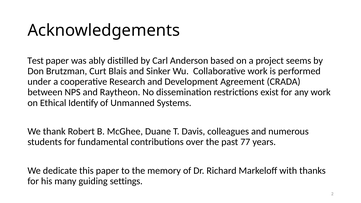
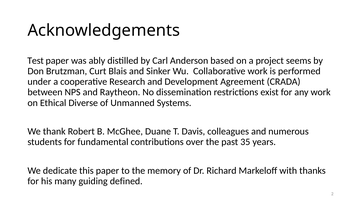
Identify: Identify -> Diverse
77: 77 -> 35
settings: settings -> defined
